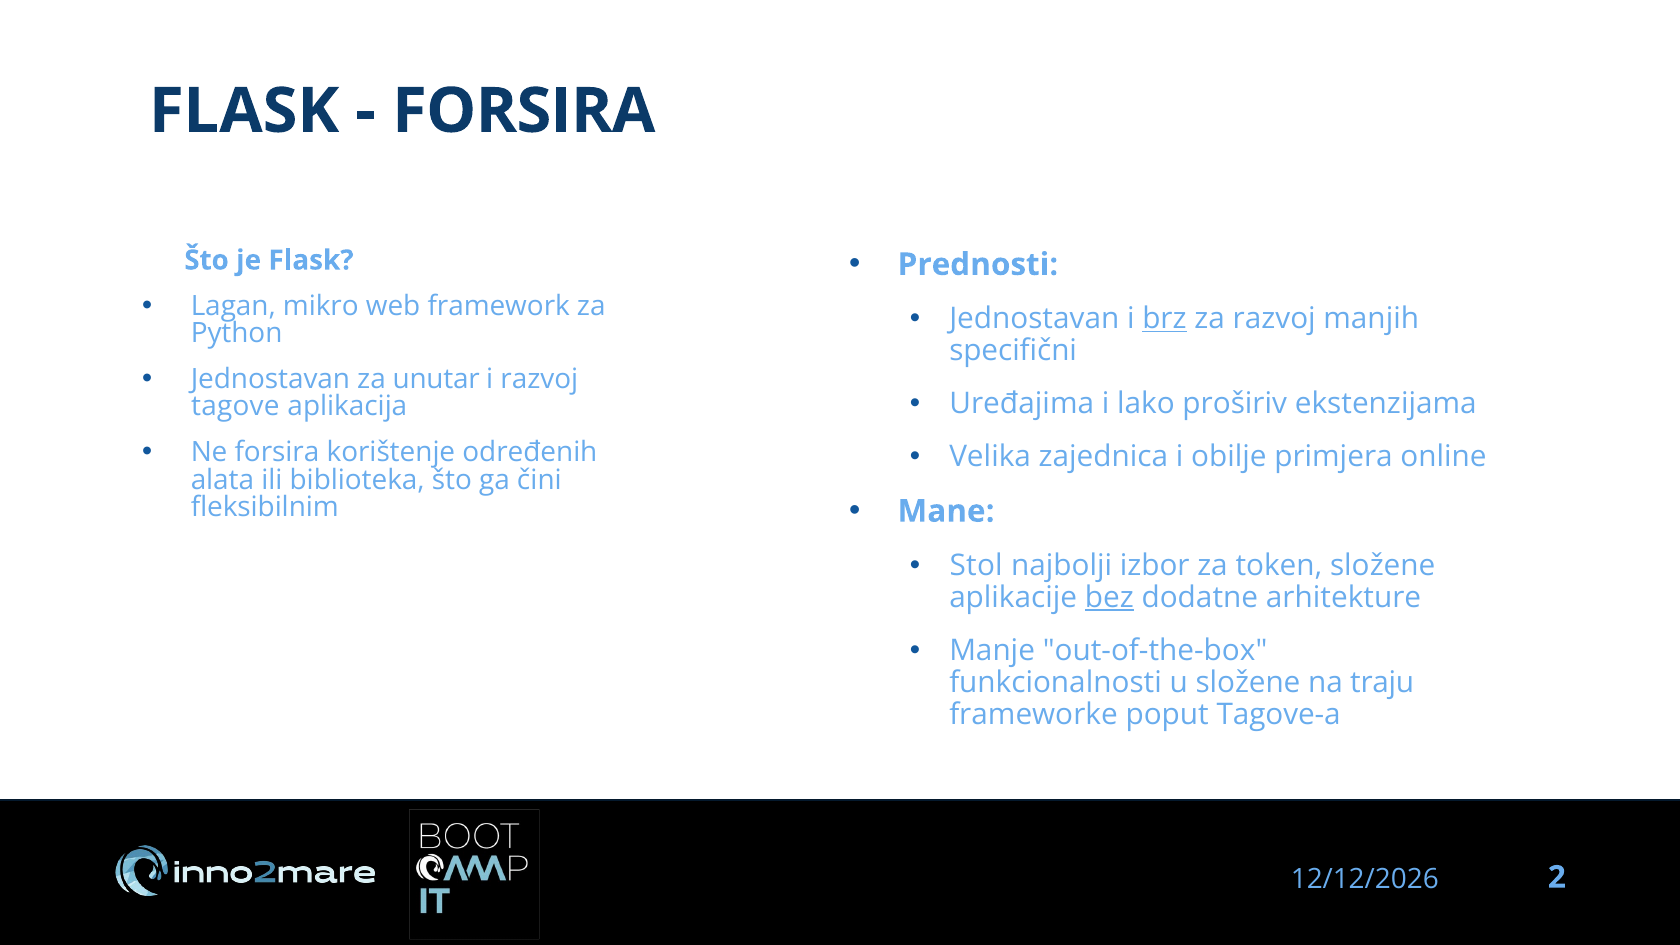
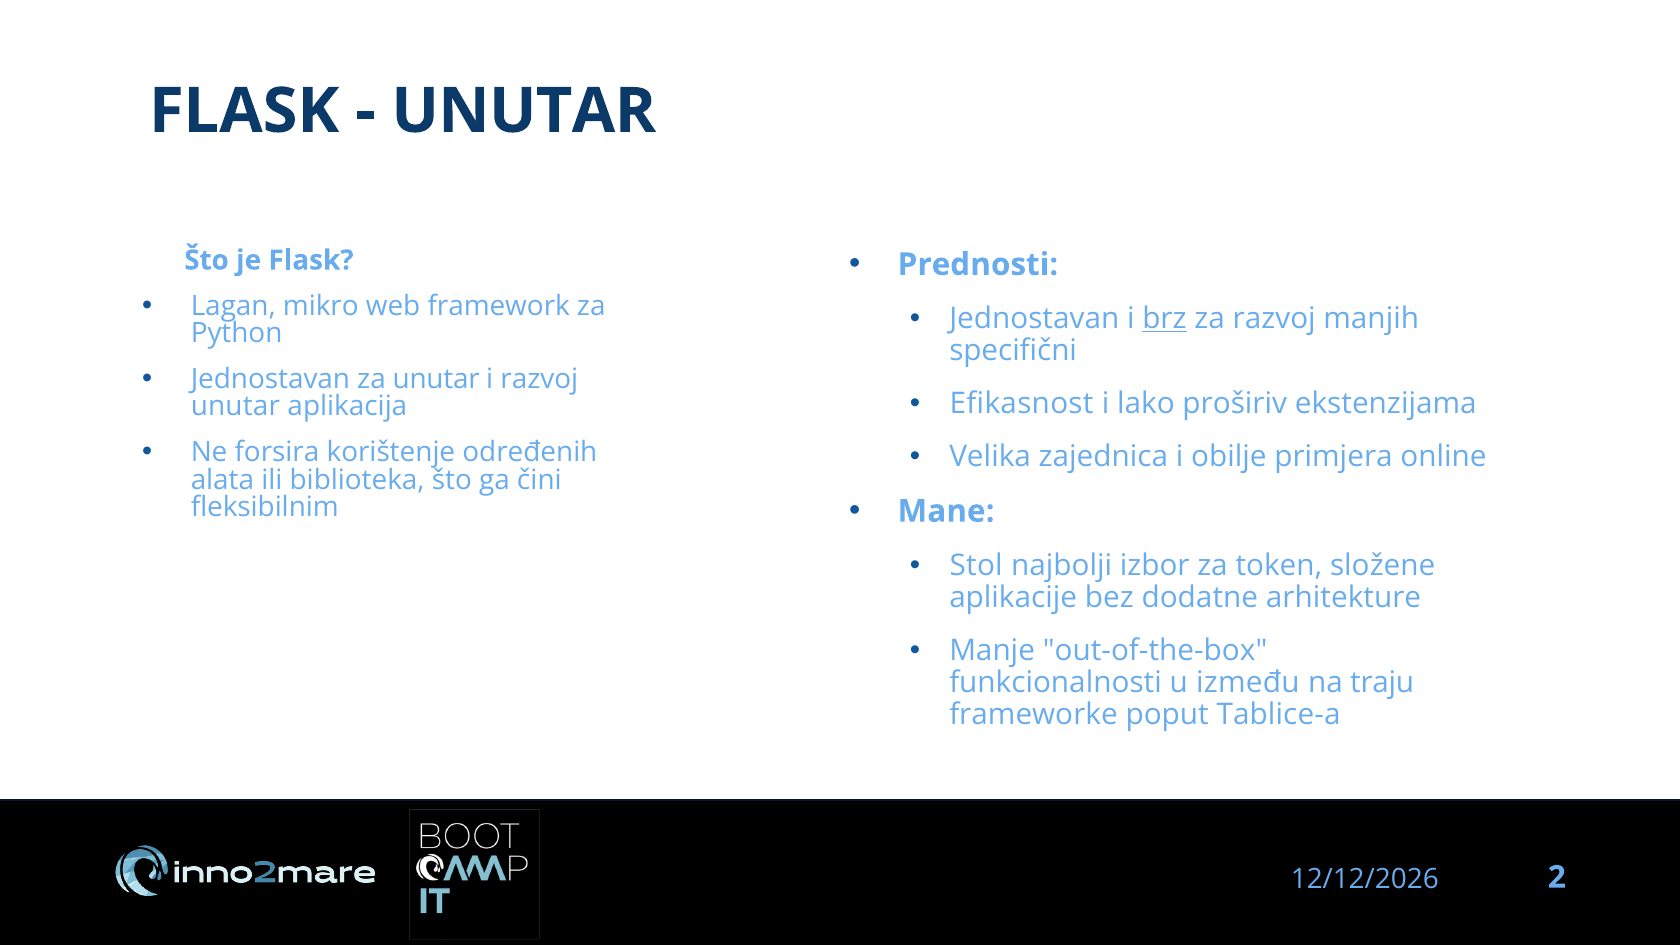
FORSIRA at (524, 111): FORSIRA -> UNUTAR
Uređajima: Uređajima -> Efikasnost
tagove at (235, 407): tagove -> unutar
bez underline: present -> none
u složene: složene -> između
Tagove-a: Tagove-a -> Tablice-a
